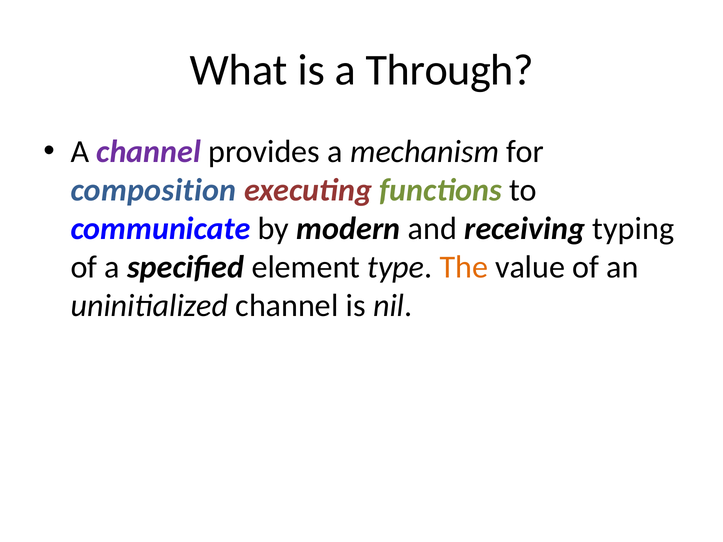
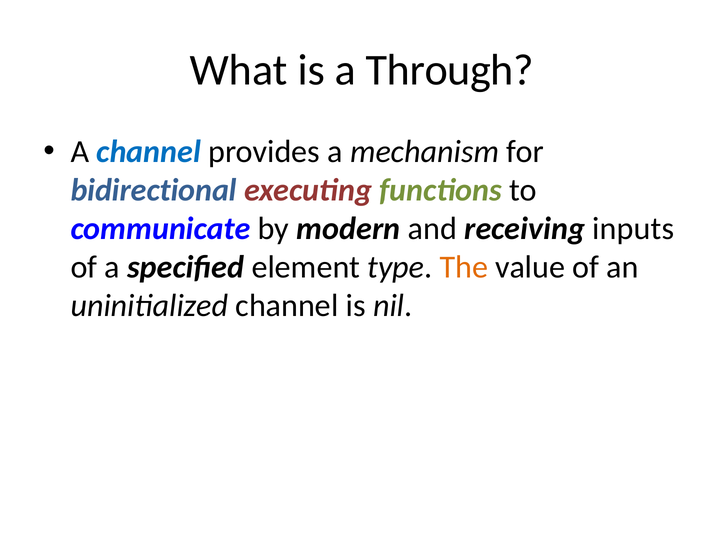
channel at (149, 152) colour: purple -> blue
composition: composition -> bidirectional
typing: typing -> inputs
